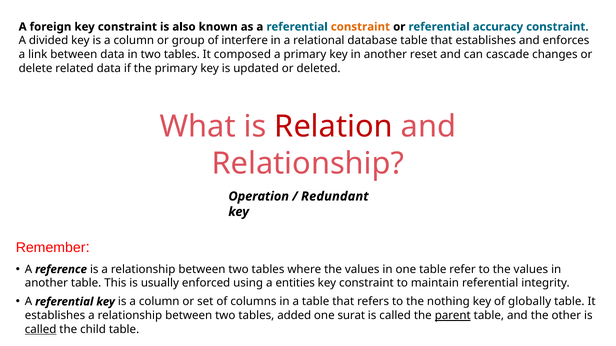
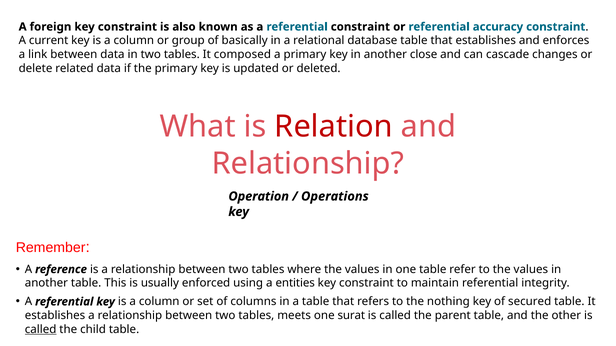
constraint at (360, 27) colour: orange -> black
divided: divided -> current
interfere: interfere -> basically
reset: reset -> close
Redundant: Redundant -> Operations
globally: globally -> secured
added: added -> meets
parent underline: present -> none
